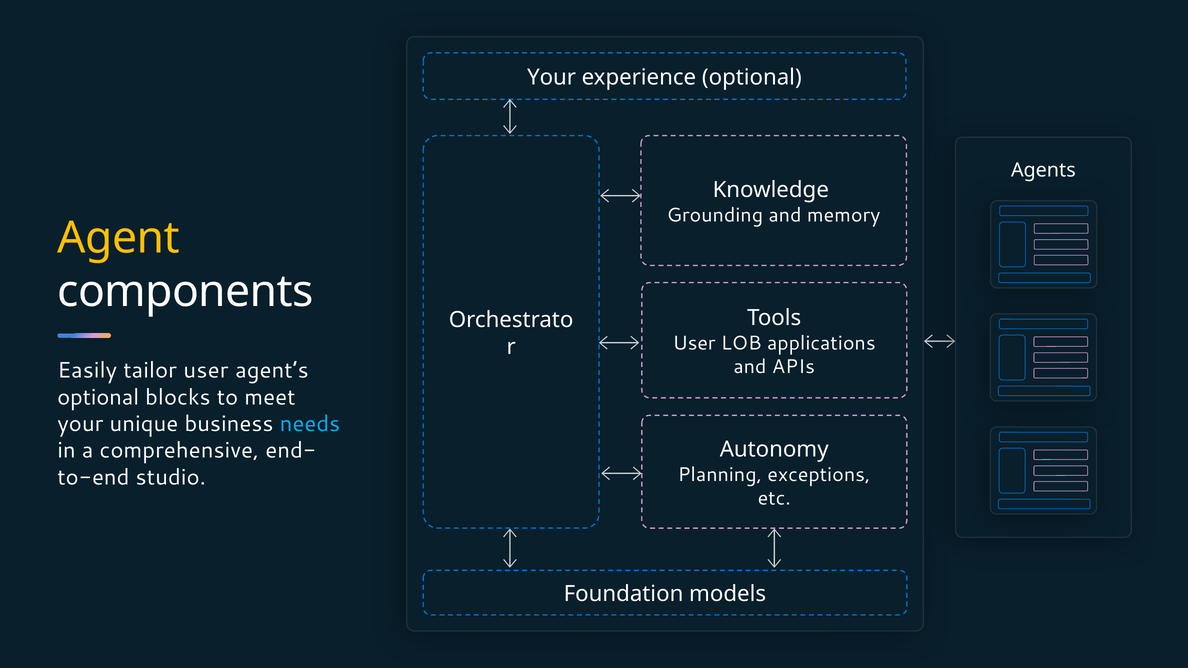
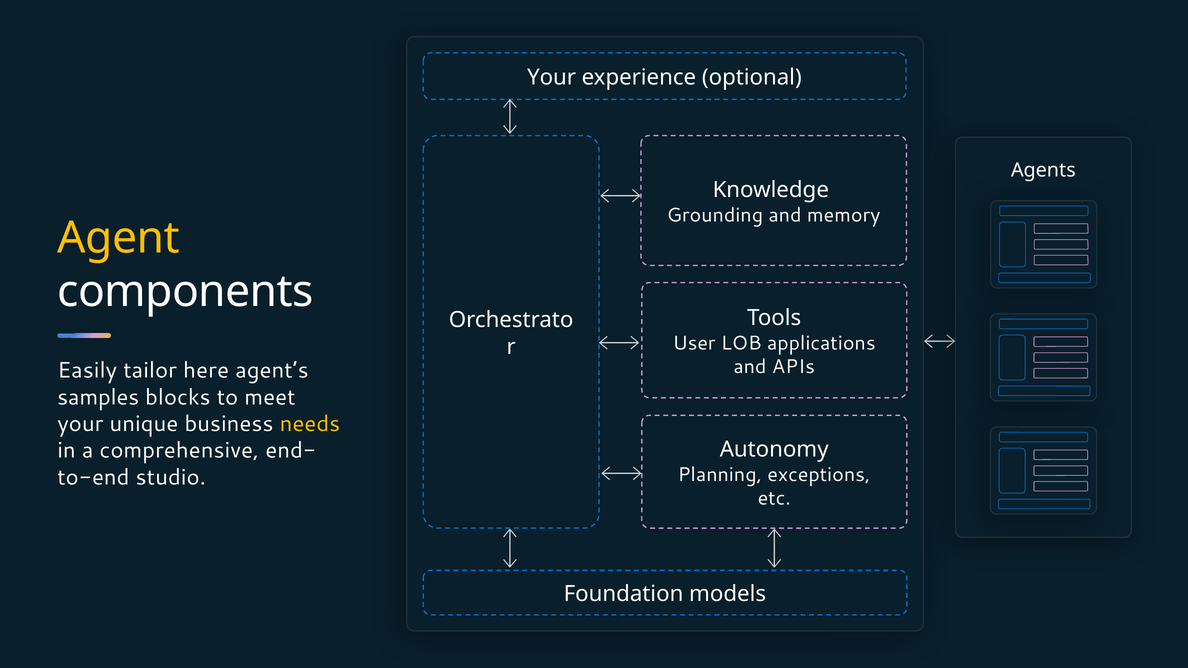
tailor user: user -> here
optional at (98, 397): optional -> samples
needs colour: light blue -> yellow
